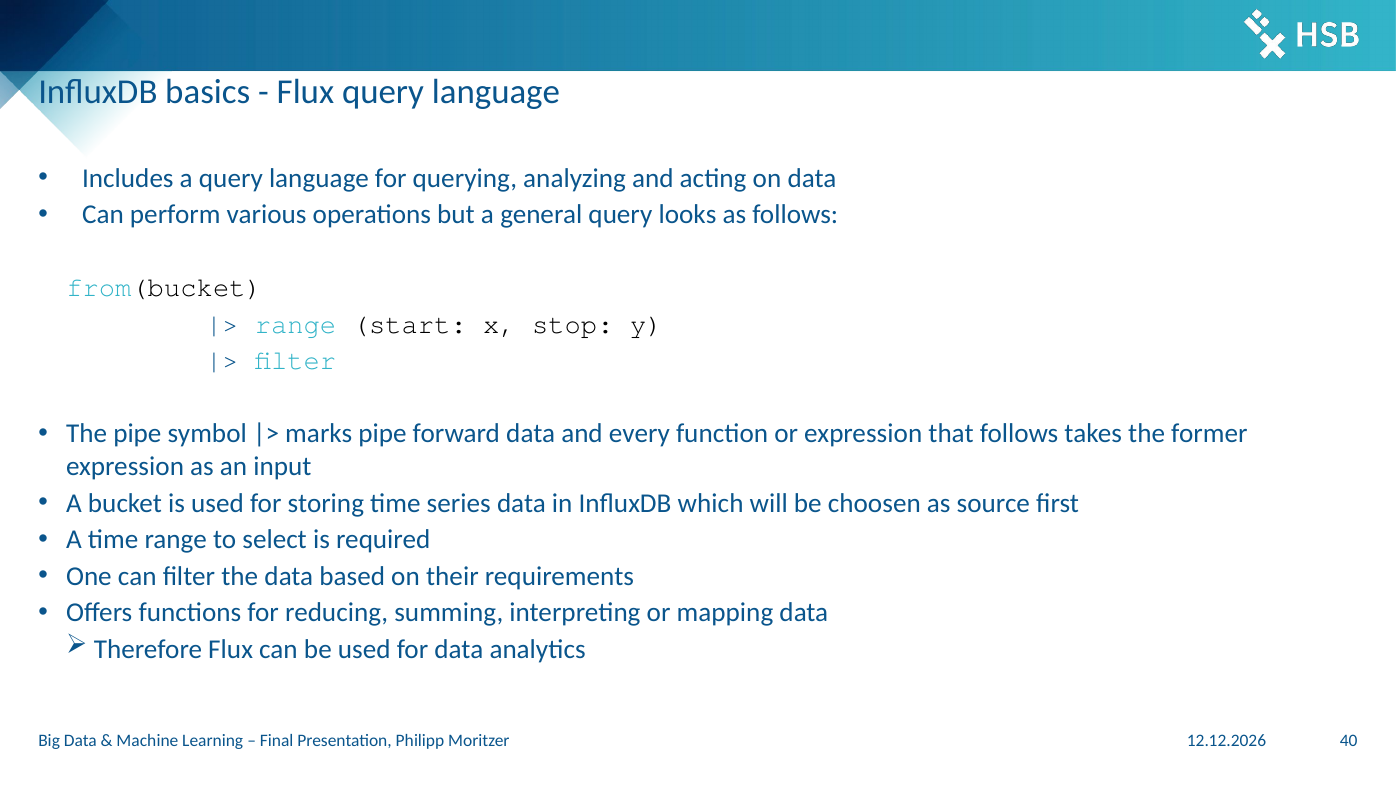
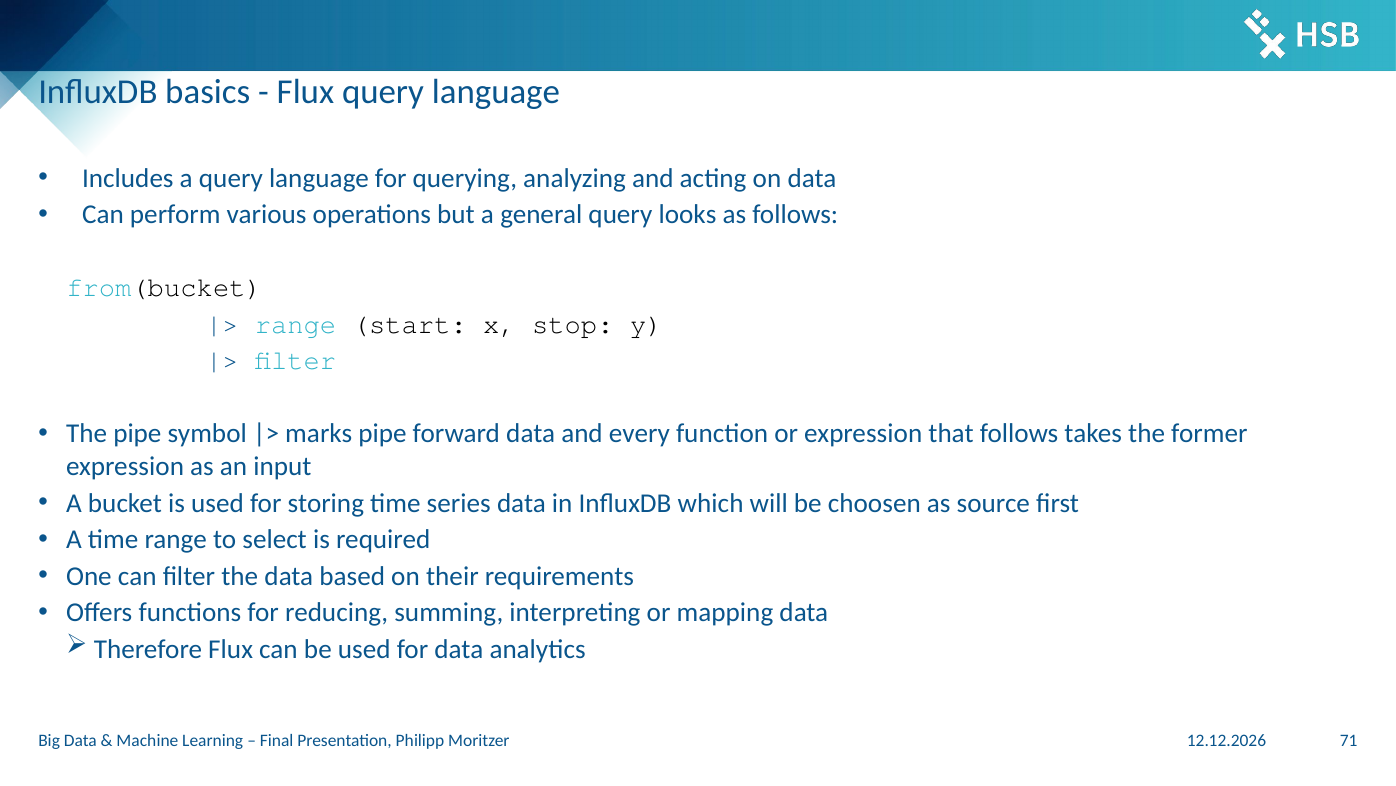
40: 40 -> 71
